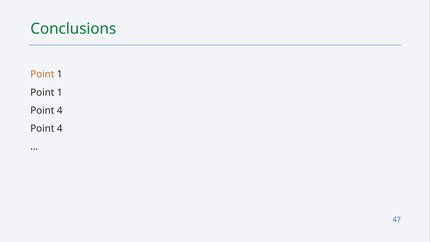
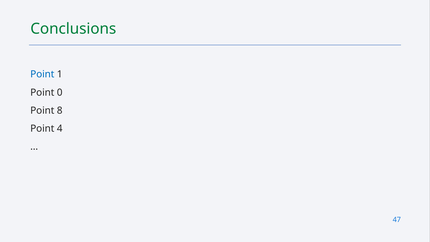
Point at (42, 74) colour: orange -> blue
1 at (60, 92): 1 -> 0
4 at (60, 110): 4 -> 8
